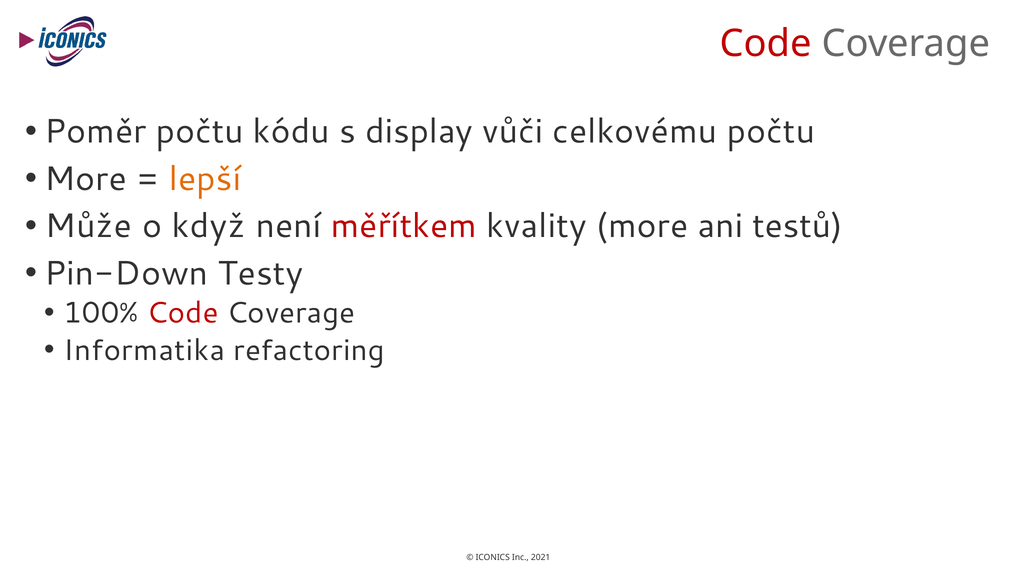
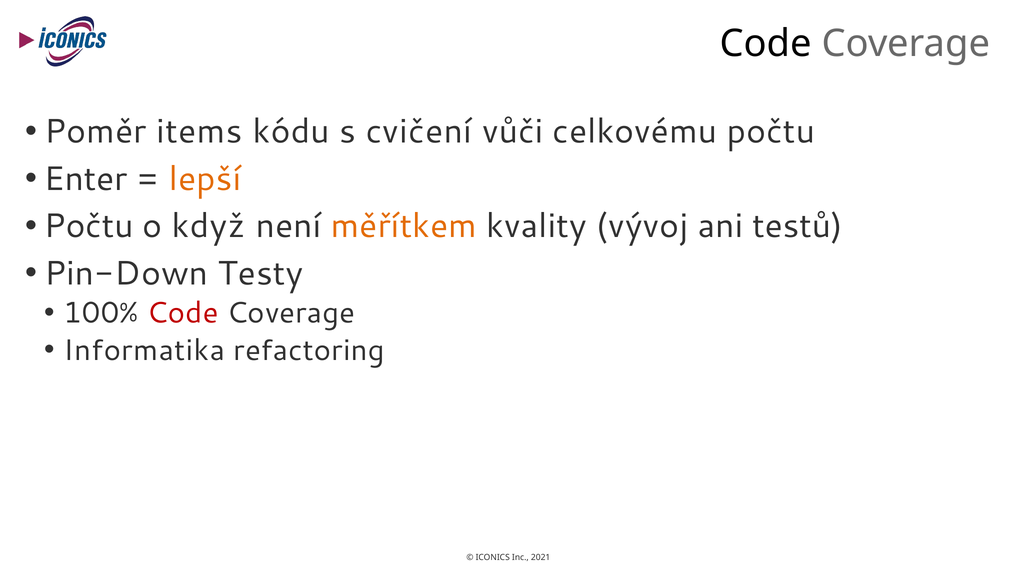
Code at (766, 44) colour: red -> black
Poměr počtu: počtu -> items
display: display -> cvičení
More at (86, 179): More -> Enter
Může at (88, 226): Může -> Počtu
měřítkem colour: red -> orange
kvality more: more -> vývoj
